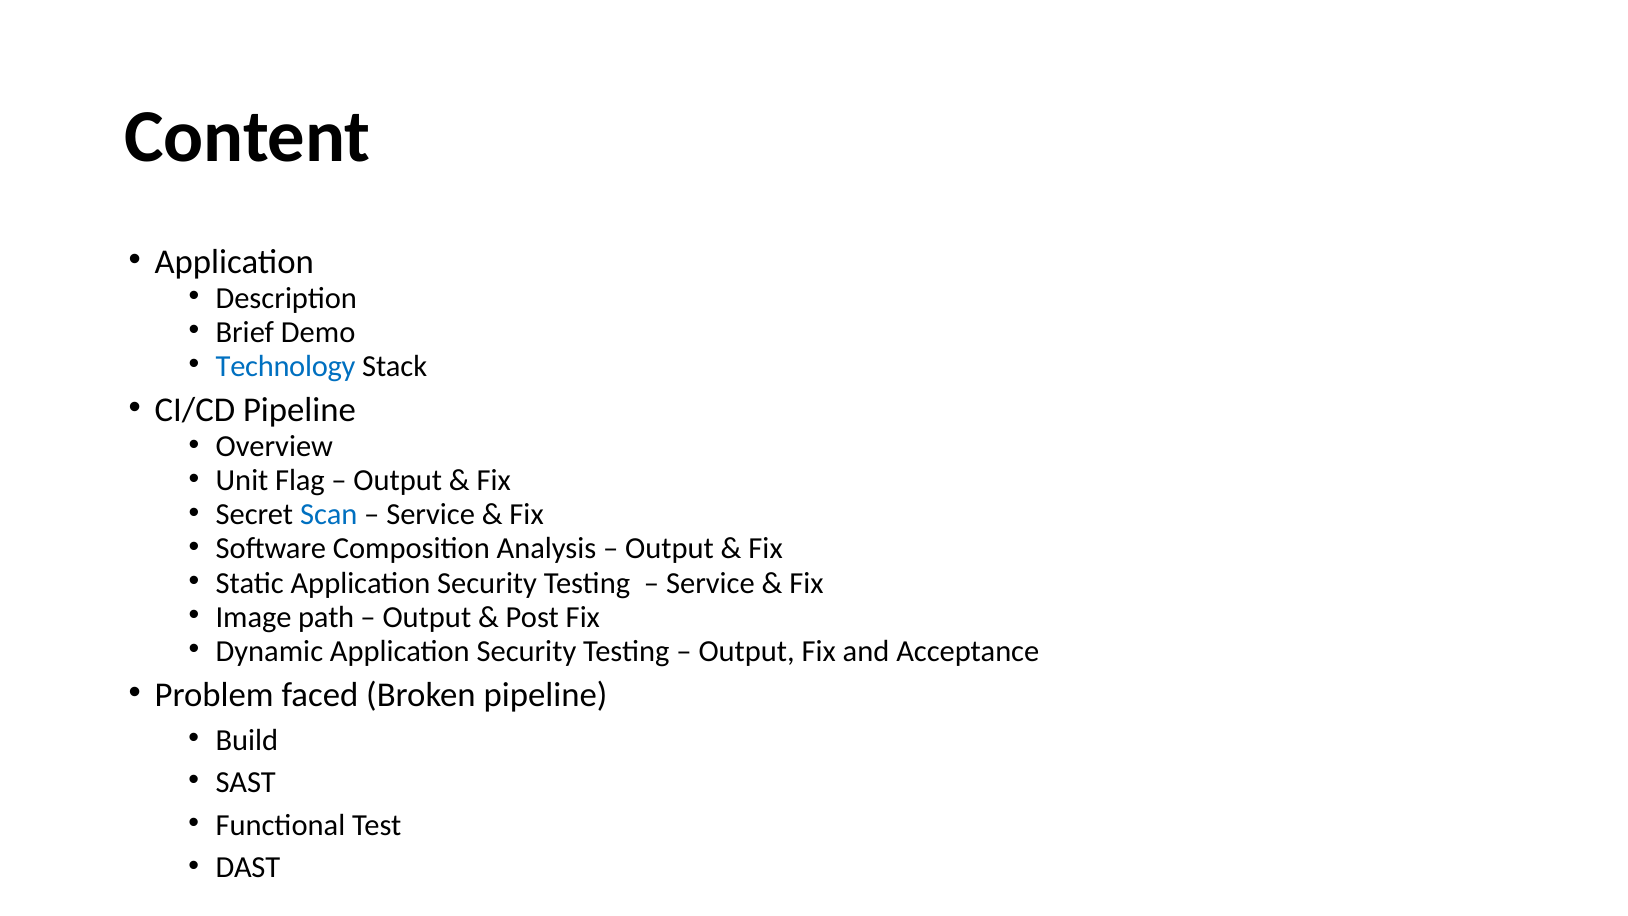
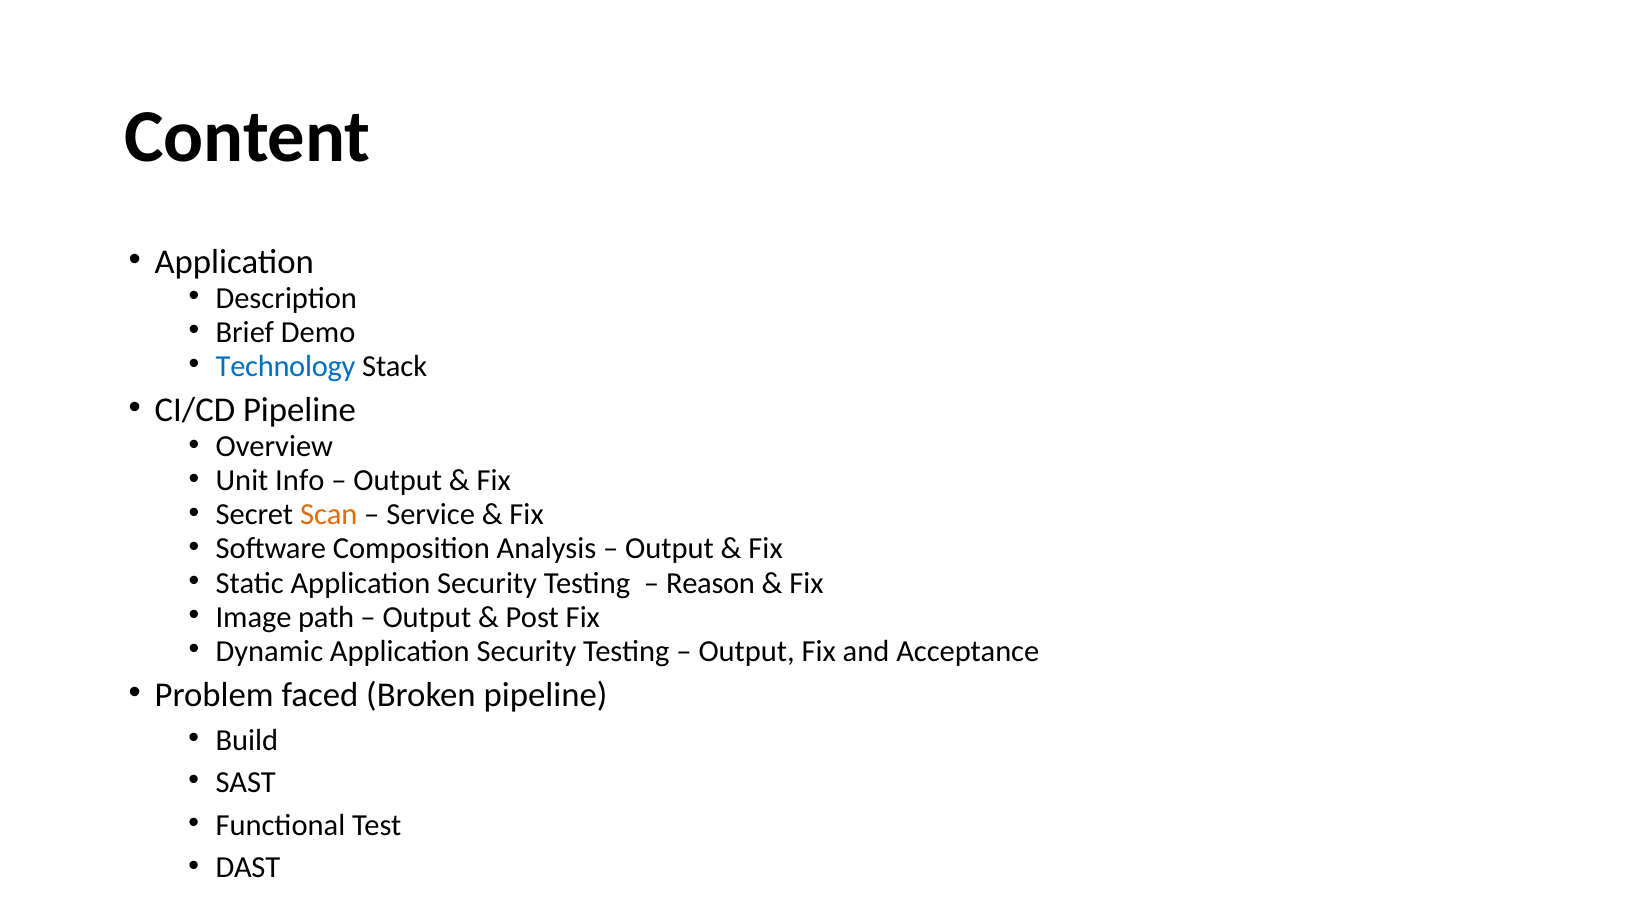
Flag: Flag -> Info
Scan colour: blue -> orange
Service at (710, 583): Service -> Reason
